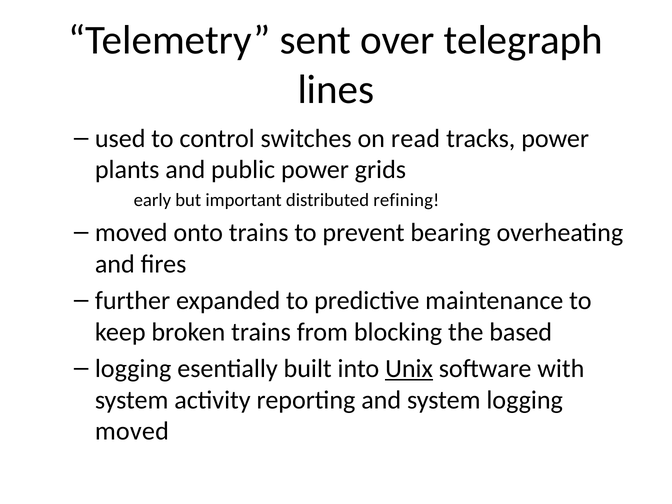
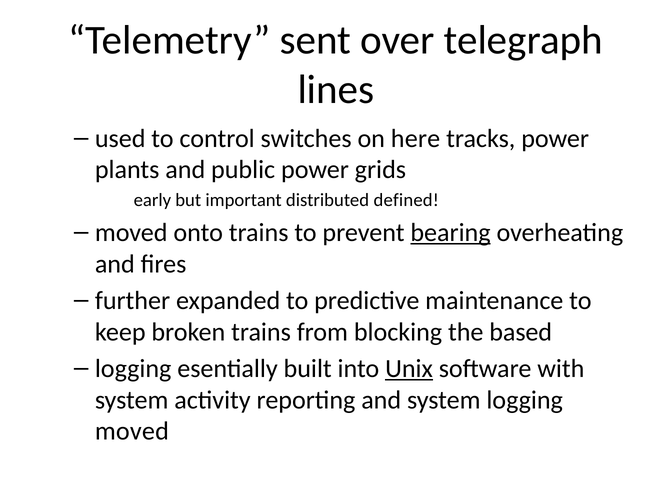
read: read -> here
refining: refining -> defined
bearing underline: none -> present
